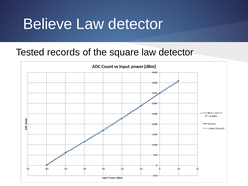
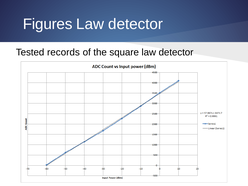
Believe: Believe -> Figures
